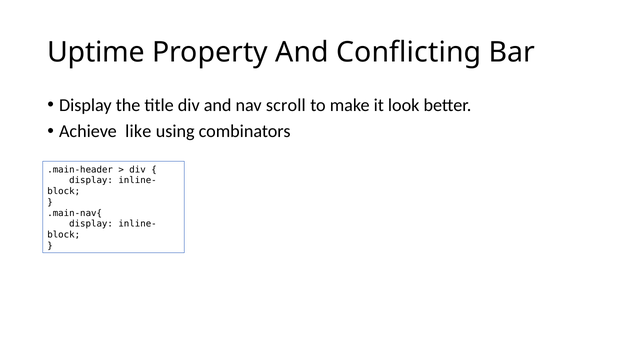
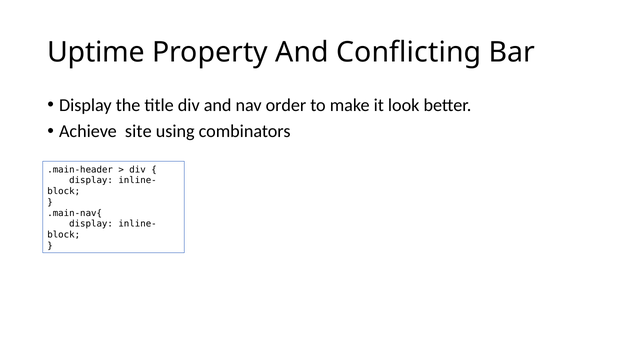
scroll: scroll -> order
like: like -> site
